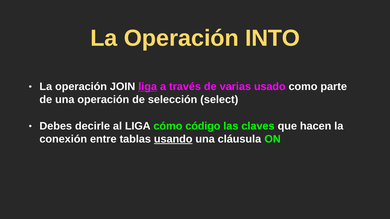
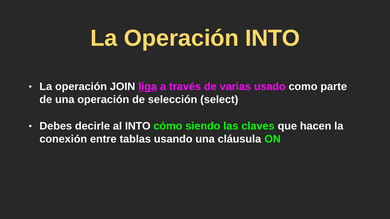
al LIGA: LIGA -> INTO
código: código -> siendo
usando underline: present -> none
